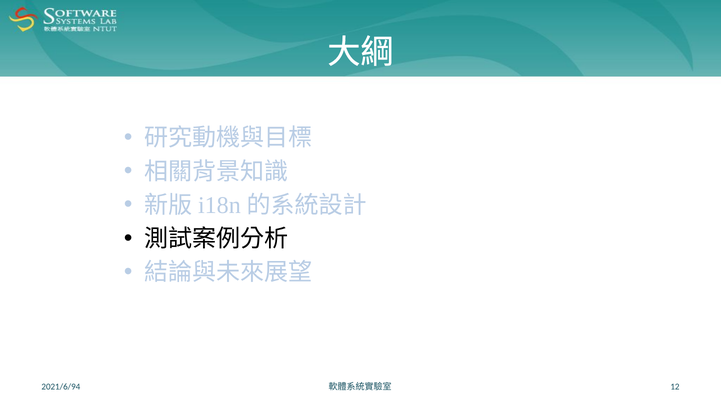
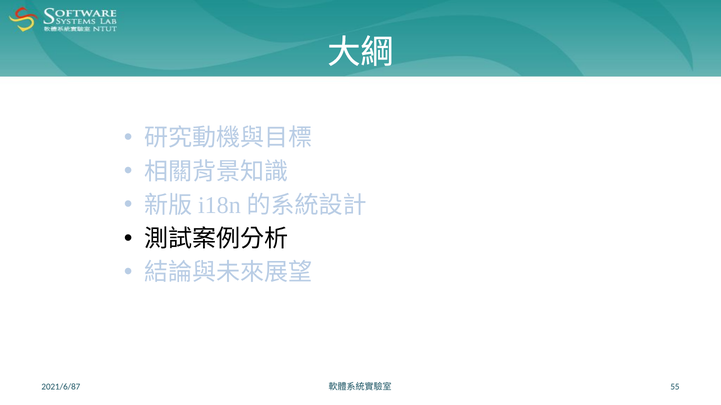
2021/6/94: 2021/6/94 -> 2021/6/87
12: 12 -> 55
